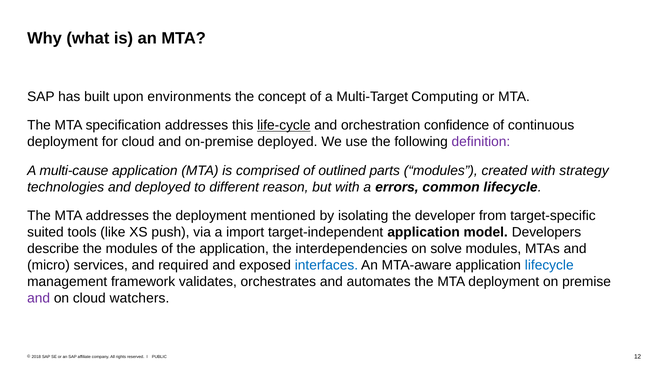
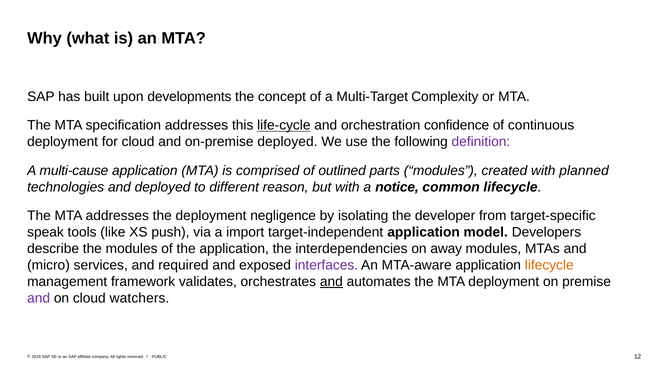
environments: environments -> developments
Computing: Computing -> Complexity
strategy: strategy -> planned
errors: errors -> notice
mentioned: mentioned -> negligence
suited: suited -> speak
solve: solve -> away
interfaces colour: blue -> purple
lifecycle at (549, 265) colour: blue -> orange
and at (331, 282) underline: none -> present
